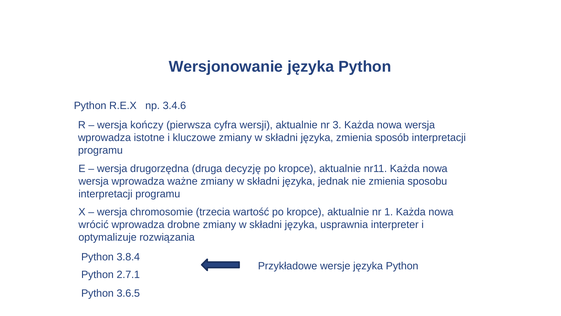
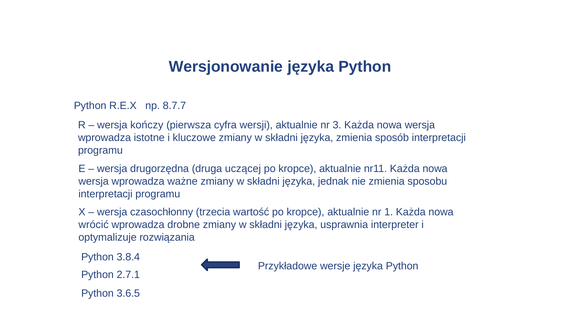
3.4.6: 3.4.6 -> 8.7.7
decyzję: decyzję -> uczącej
chromosomie: chromosomie -> czasochłonny
